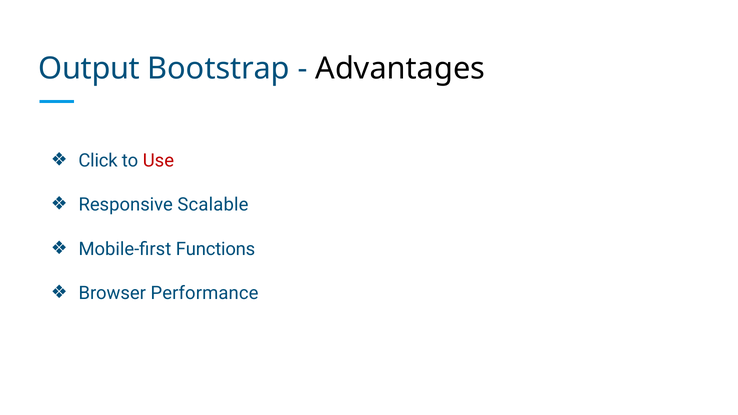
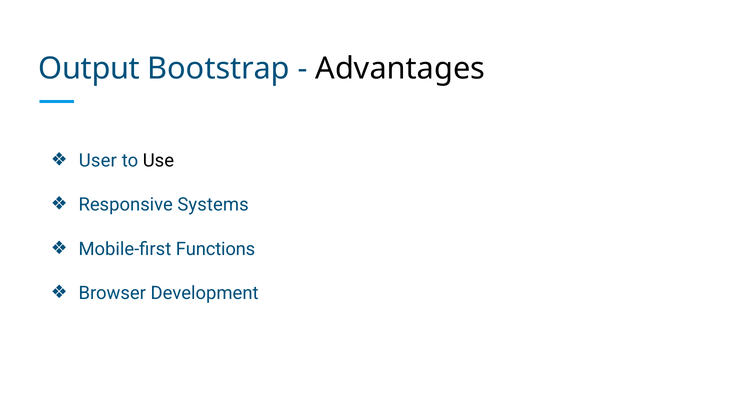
Click: Click -> User
Use colour: red -> black
Scalable: Scalable -> Systems
Performance: Performance -> Development
